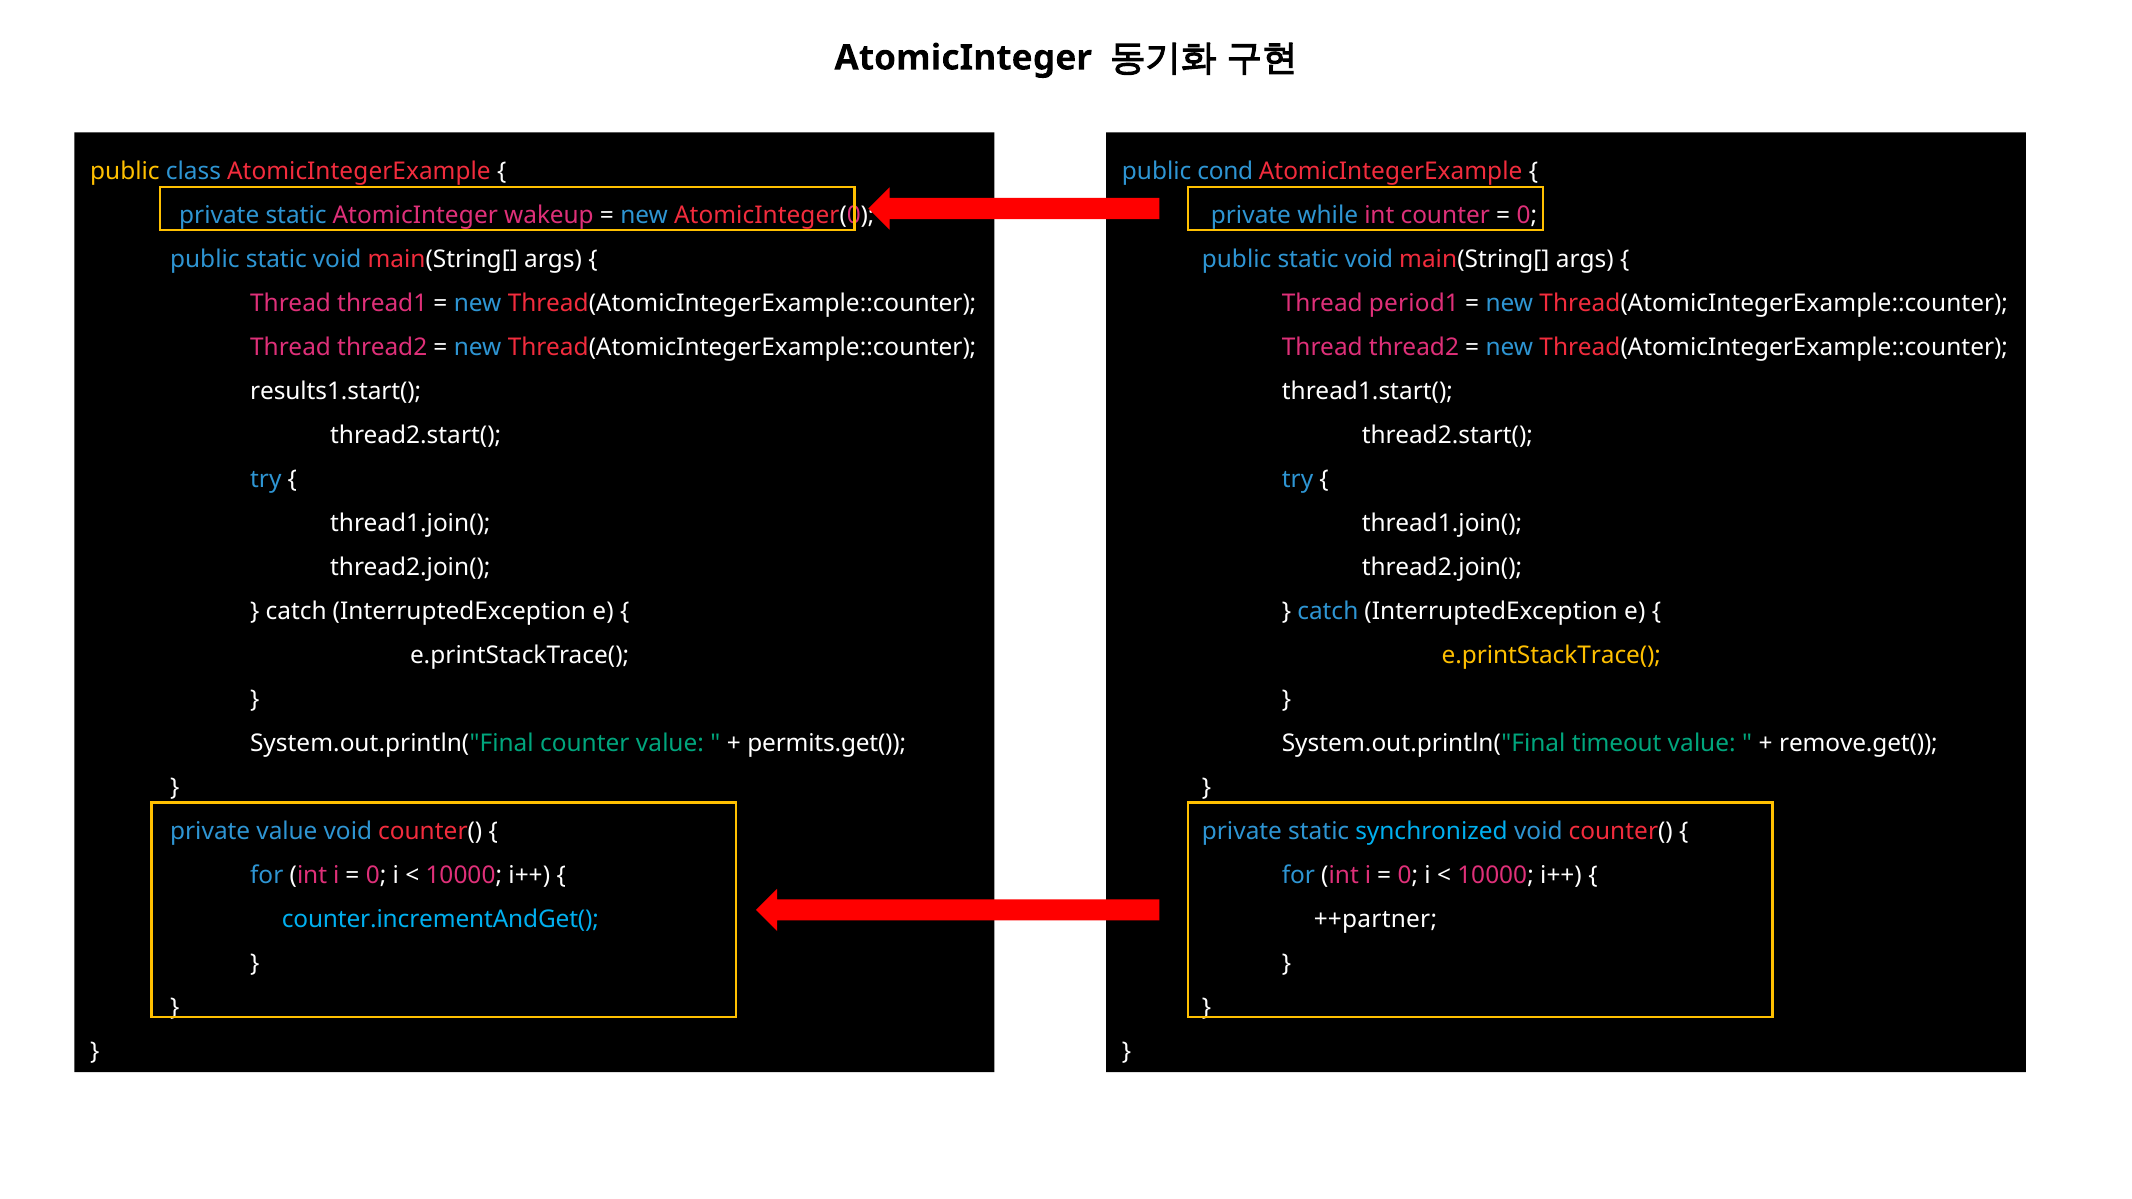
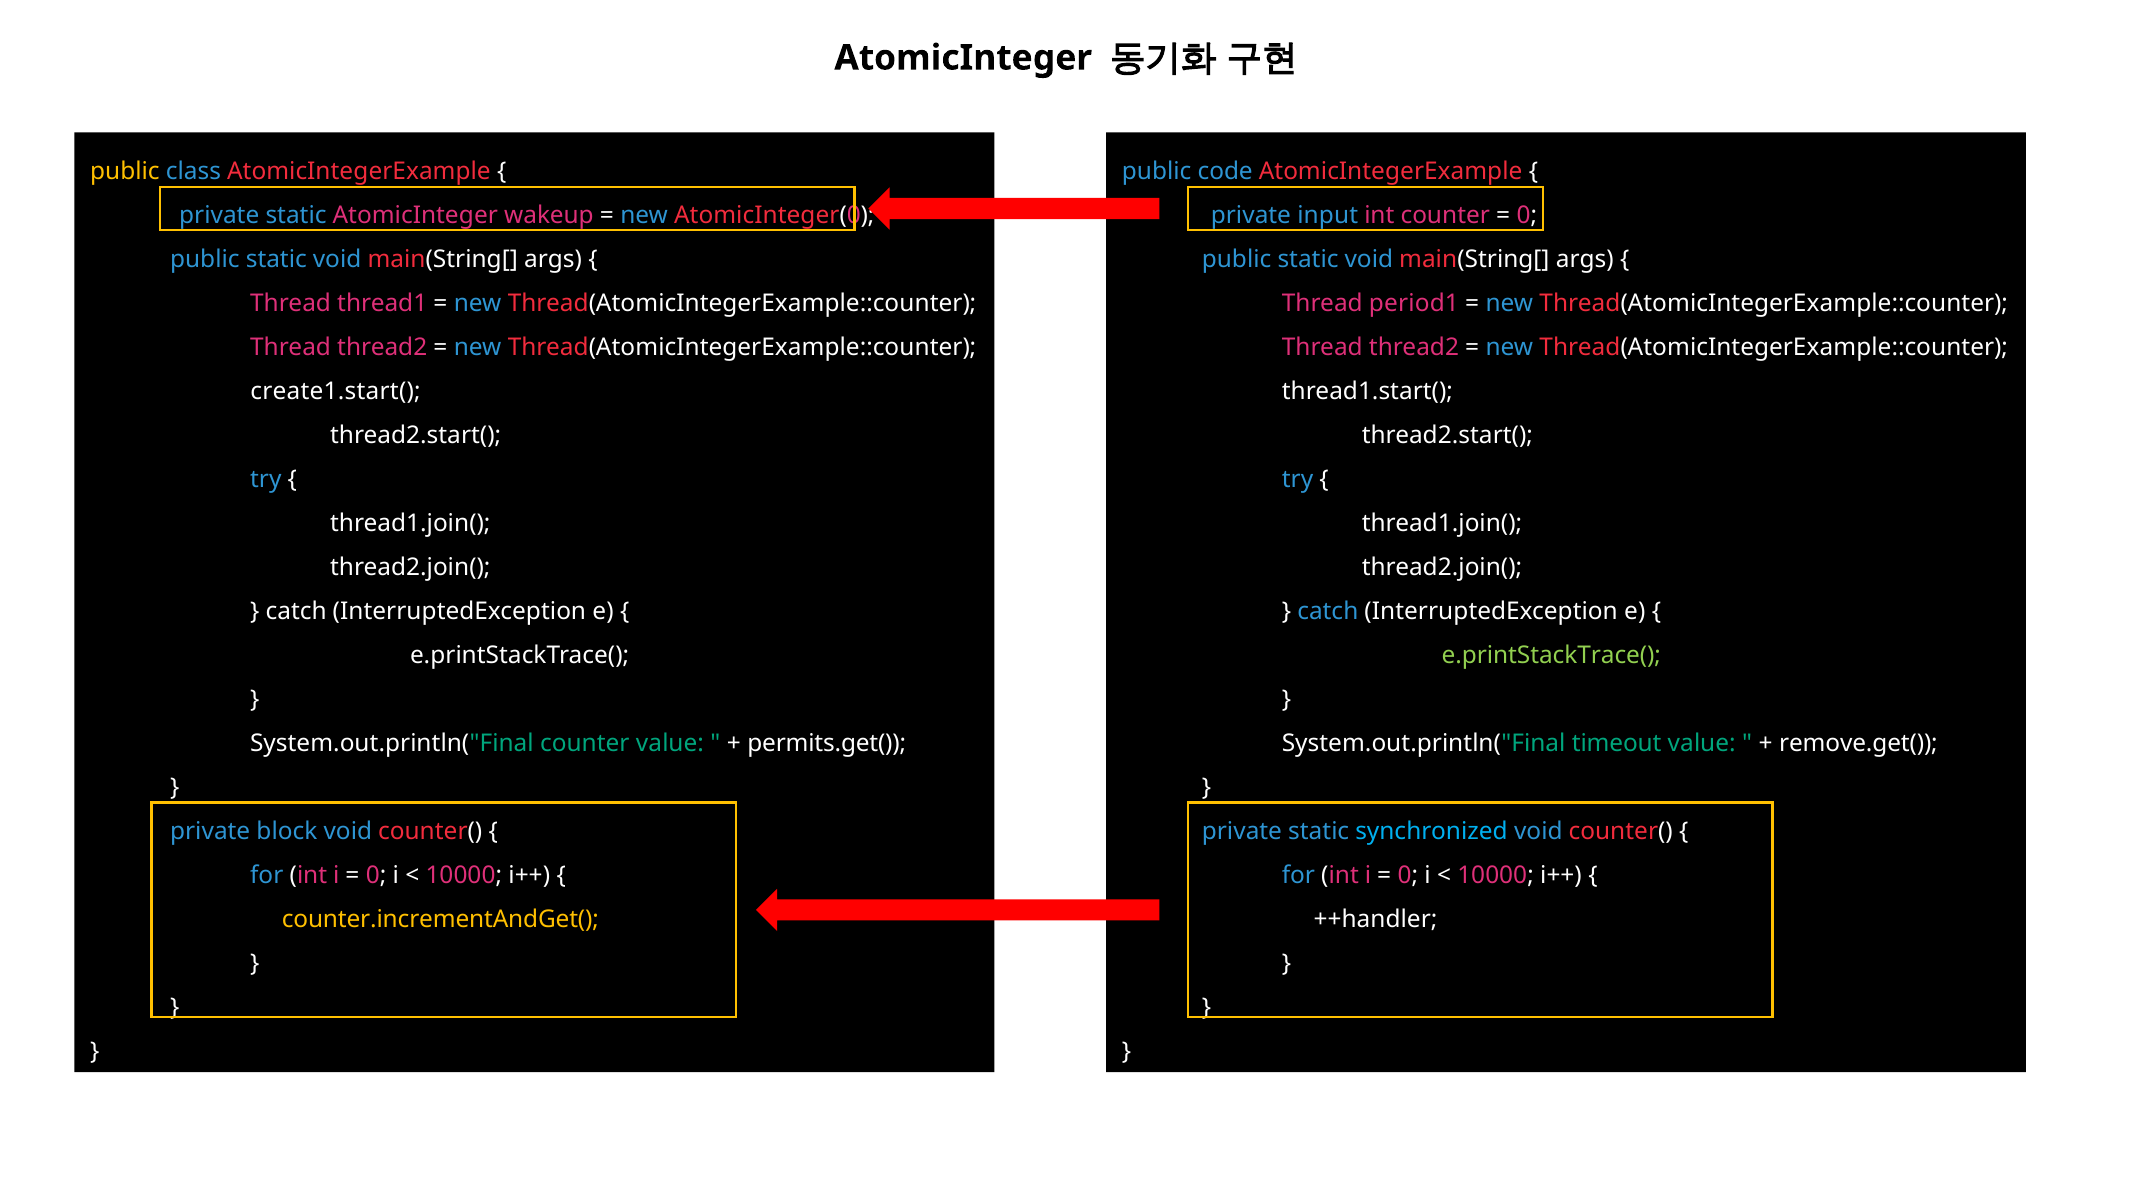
cond: cond -> code
while: while -> input
results1.start(: results1.start( -> create1.start(
e.printStackTrace( at (1551, 655) colour: yellow -> light green
private value: value -> block
counter.incrementAndGet( colour: light blue -> yellow
++partner: ++partner -> ++handler
